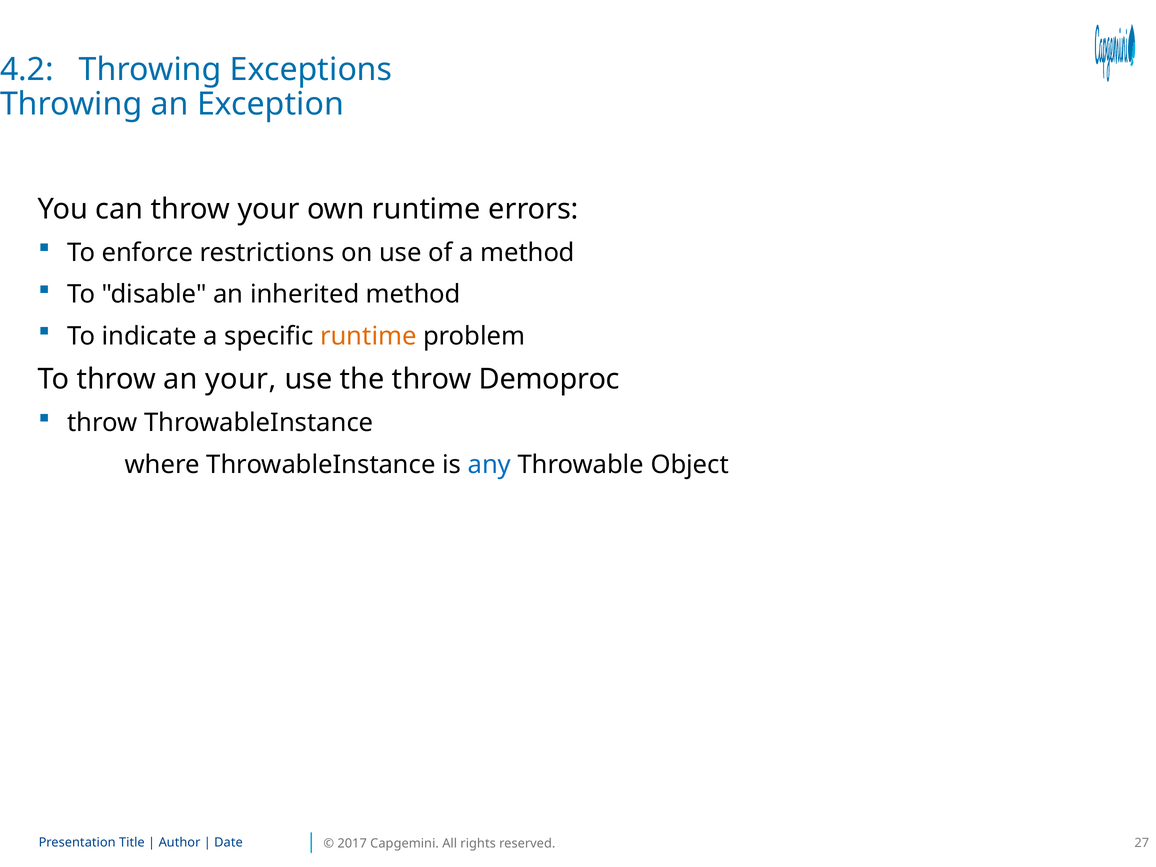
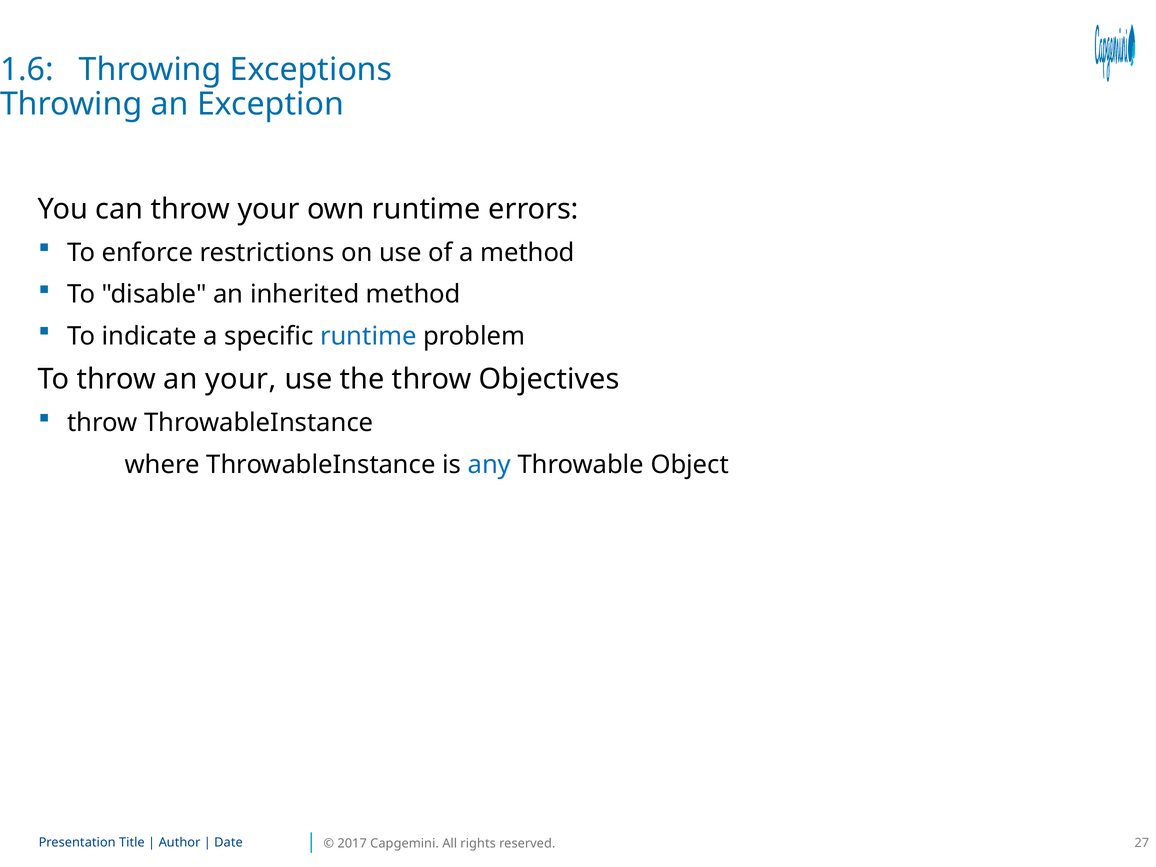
4.2: 4.2 -> 1.6
runtime at (368, 336) colour: orange -> blue
Demoproc: Demoproc -> Objectives
